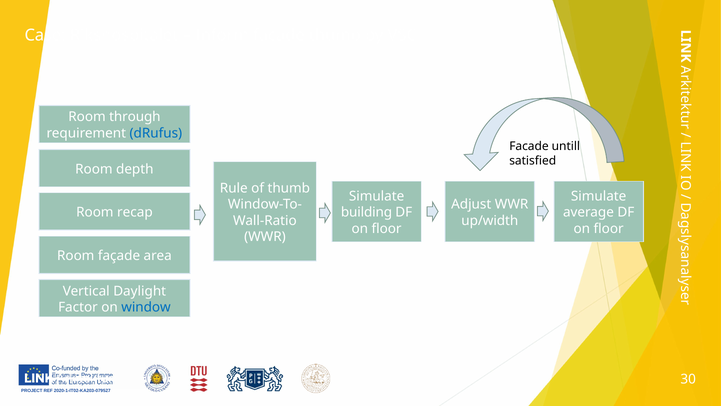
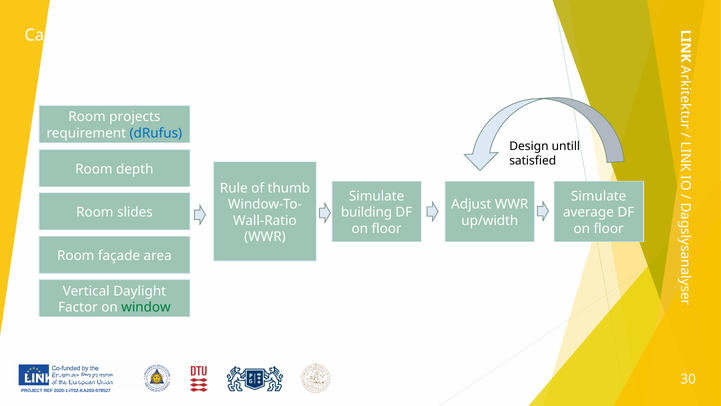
through: through -> projects
Facade at (529, 146): Facade -> Design
recap: recap -> slides
window colour: blue -> green
